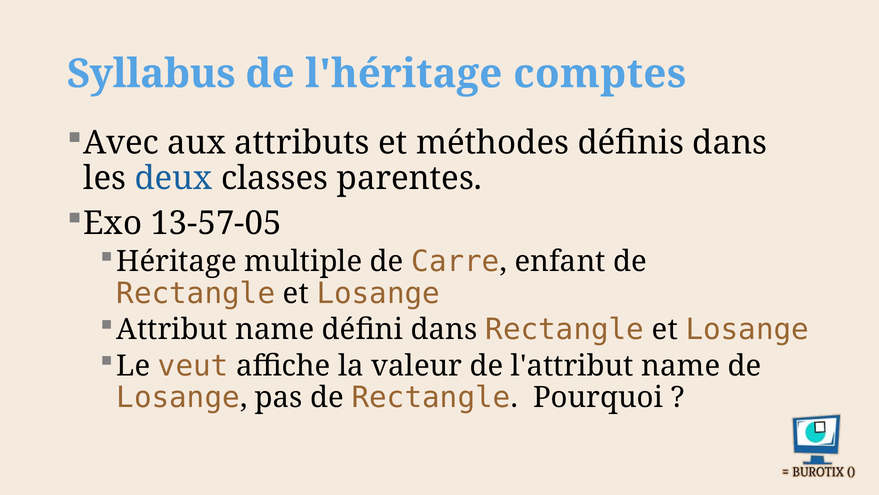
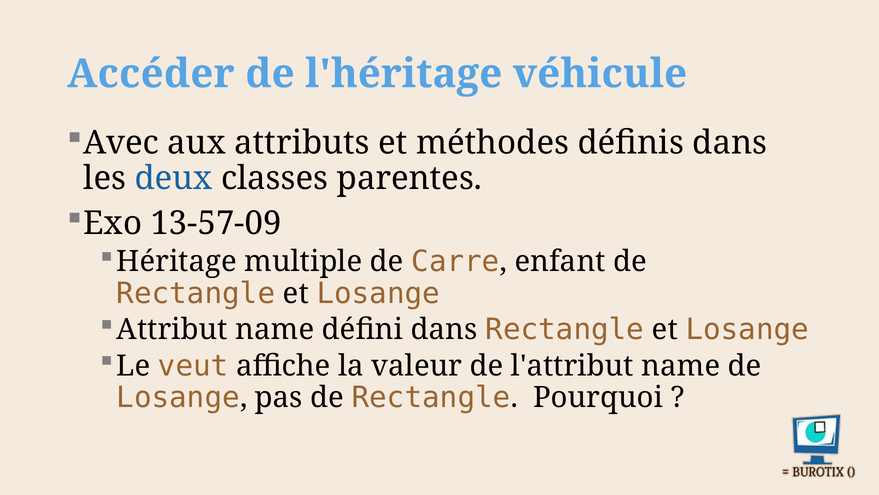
Syllabus: Syllabus -> Accéder
comptes: comptes -> véhicule
13-57-05: 13-57-05 -> 13-57-09
